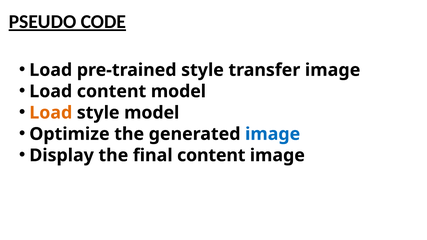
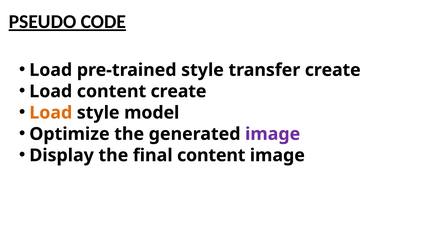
transfer image: image -> create
content model: model -> create
image at (273, 134) colour: blue -> purple
